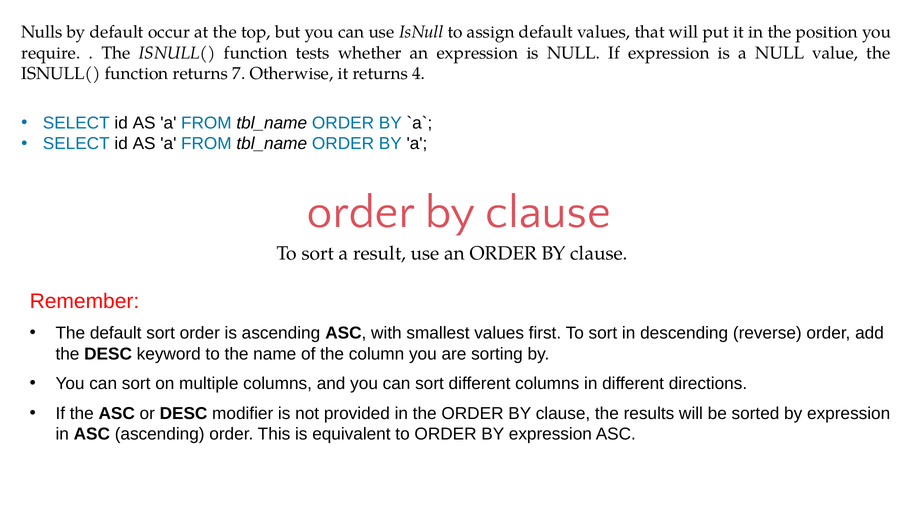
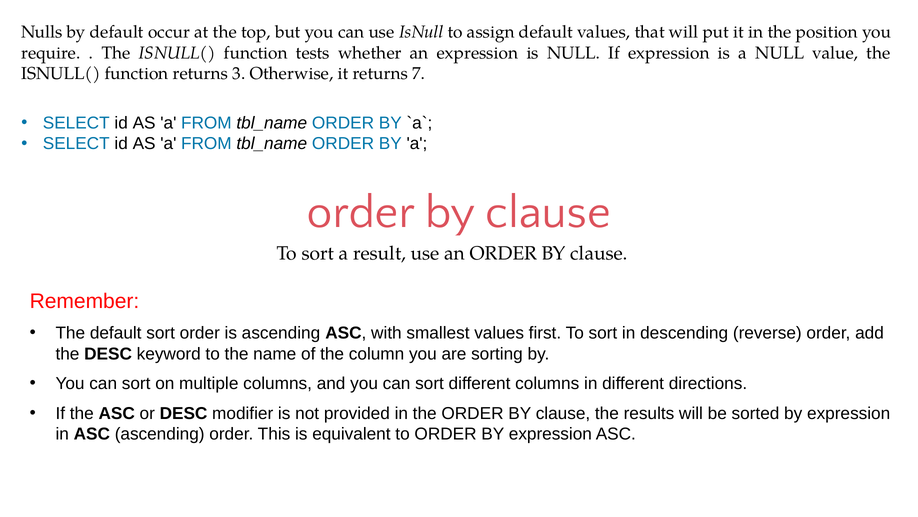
7: 7 -> 3
4: 4 -> 7
